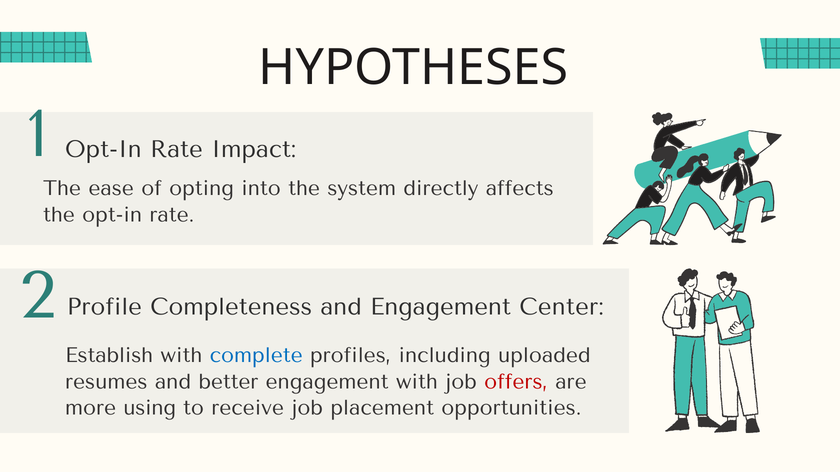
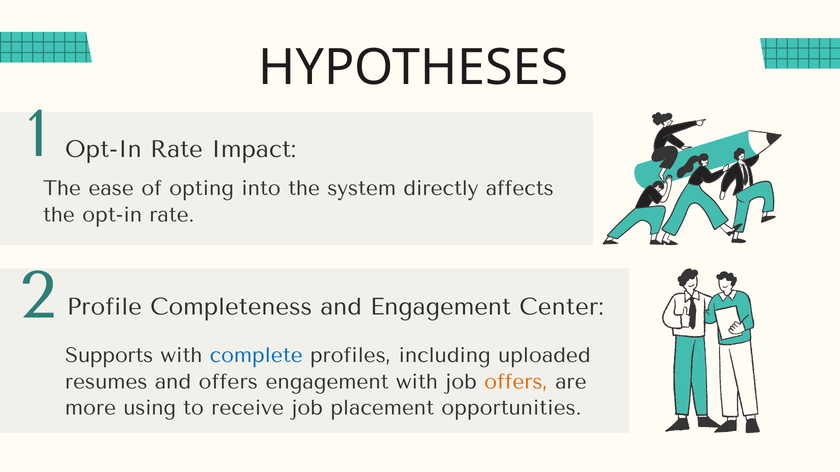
Establish: Establish -> Supports
and better: better -> offers
offers at (516, 382) colour: red -> orange
